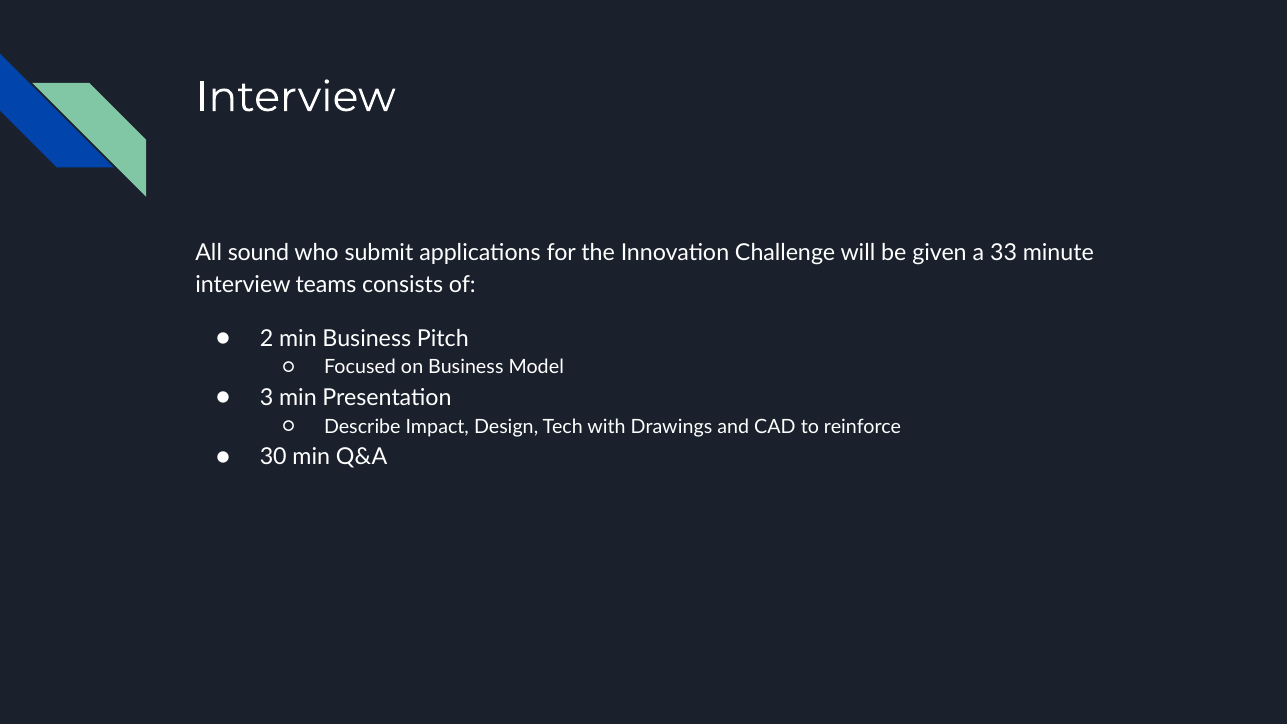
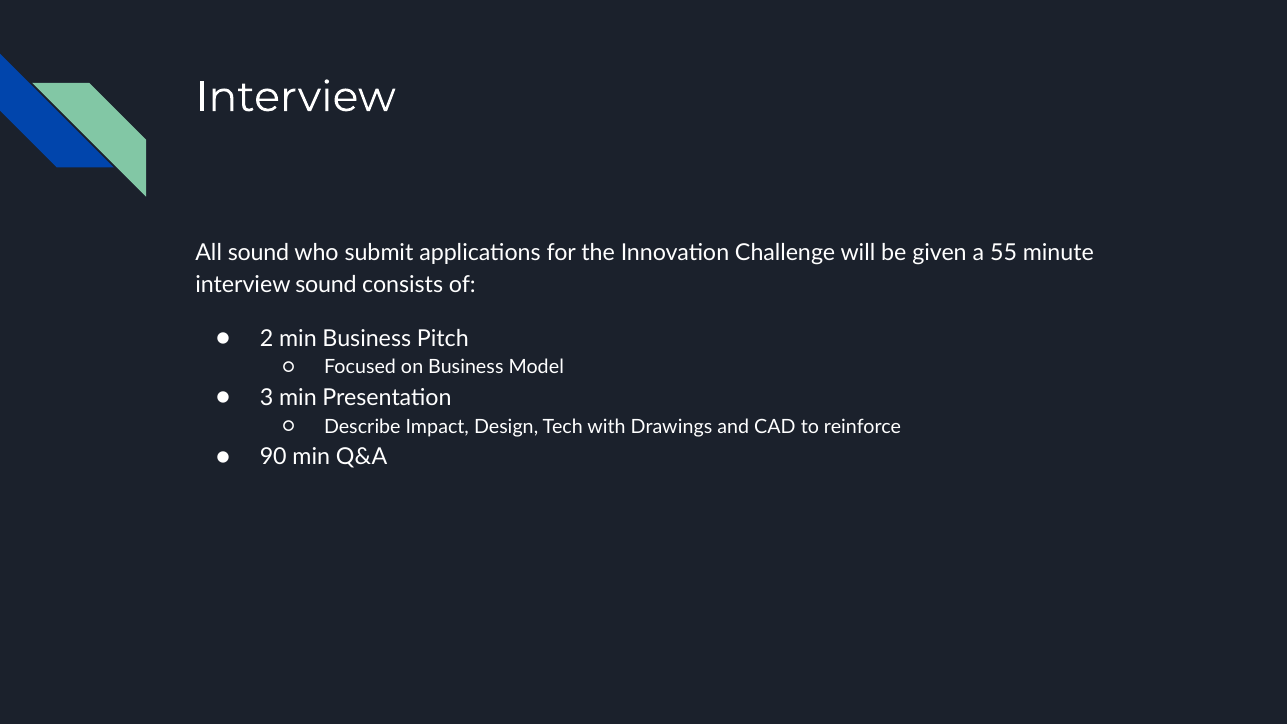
33: 33 -> 55
interview teams: teams -> sound
30: 30 -> 90
